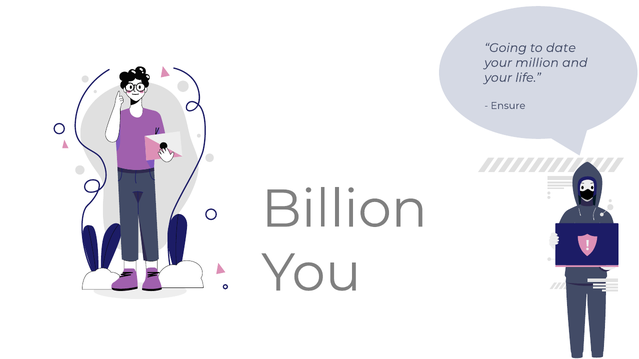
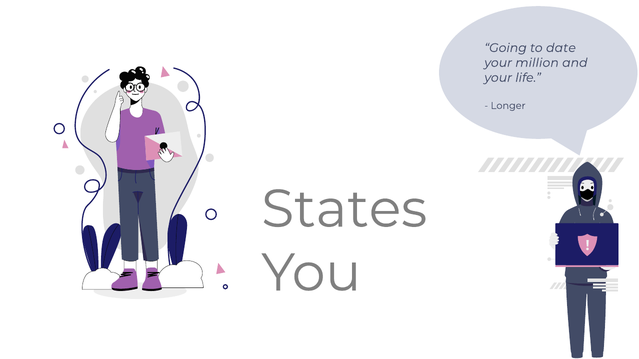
Ensure: Ensure -> Longer
Billion: Billion -> States
